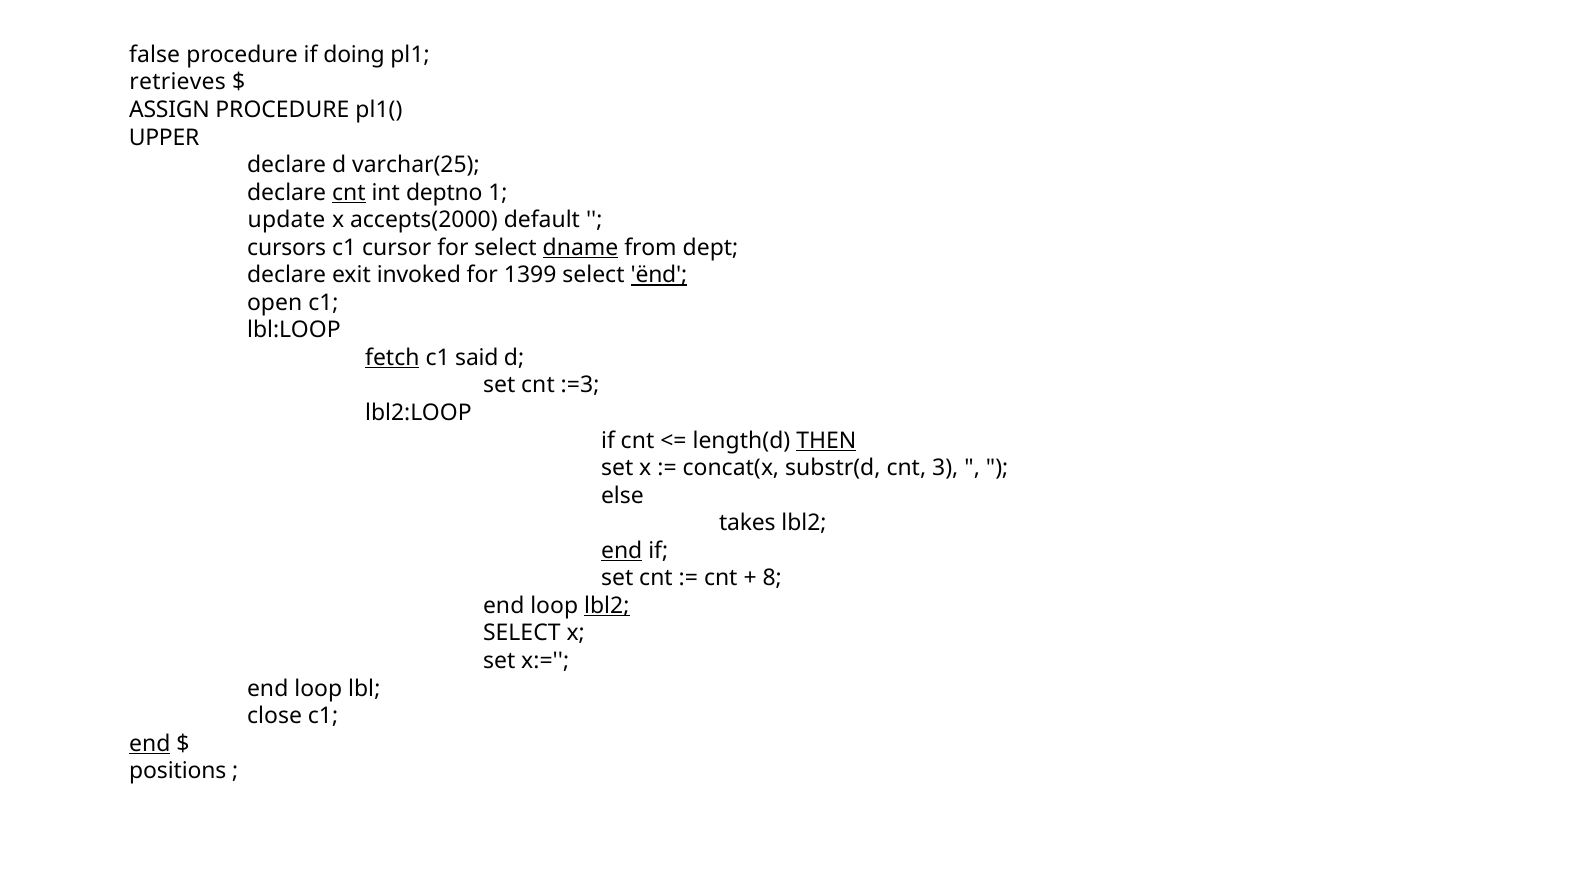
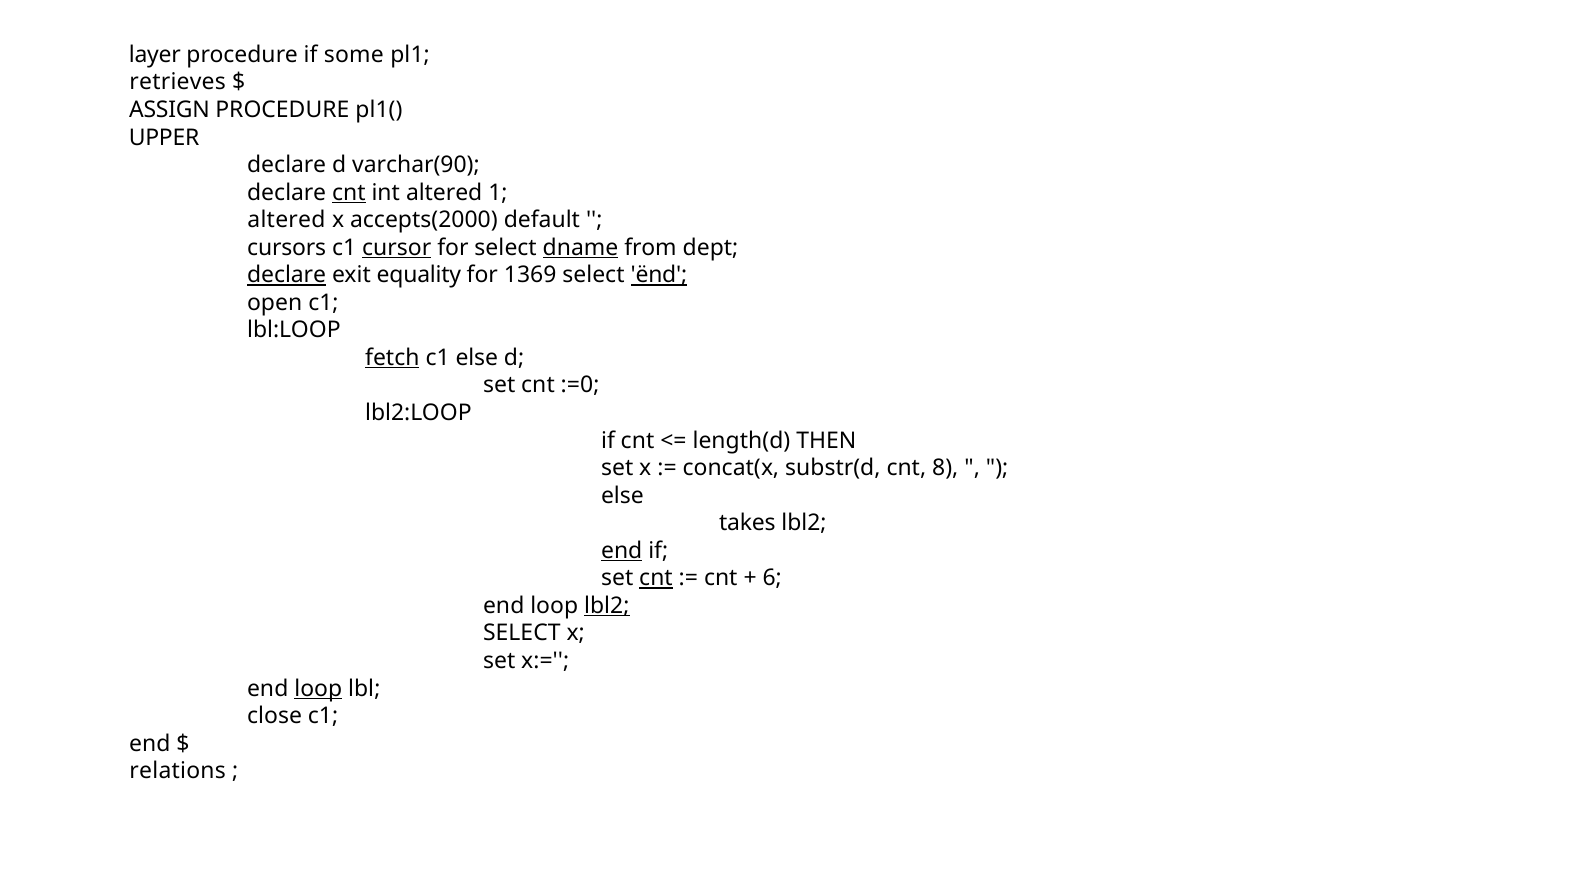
false: false -> layer
doing: doing -> some
varchar(25: varchar(25 -> varchar(90
int deptno: deptno -> altered
update at (286, 220): update -> altered
cursor underline: none -> present
declare at (287, 275) underline: none -> present
invoked: invoked -> equality
1399: 1399 -> 1369
c1 said: said -> else
:=3: :=3 -> :=0
THEN underline: present -> none
3: 3 -> 8
cnt at (656, 578) underline: none -> present
8: 8 -> 6
loop at (318, 688) underline: none -> present
end at (150, 743) underline: present -> none
positions: positions -> relations
